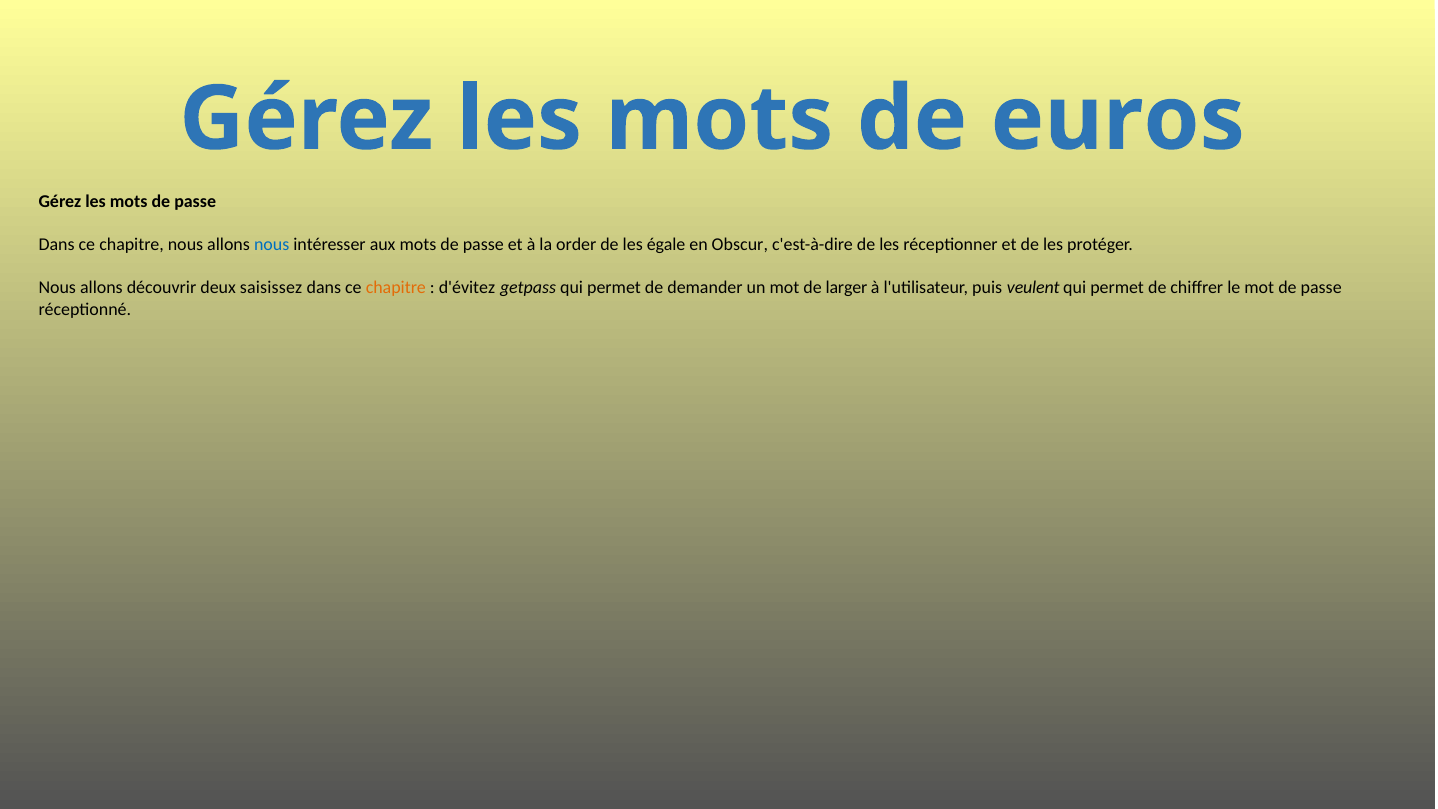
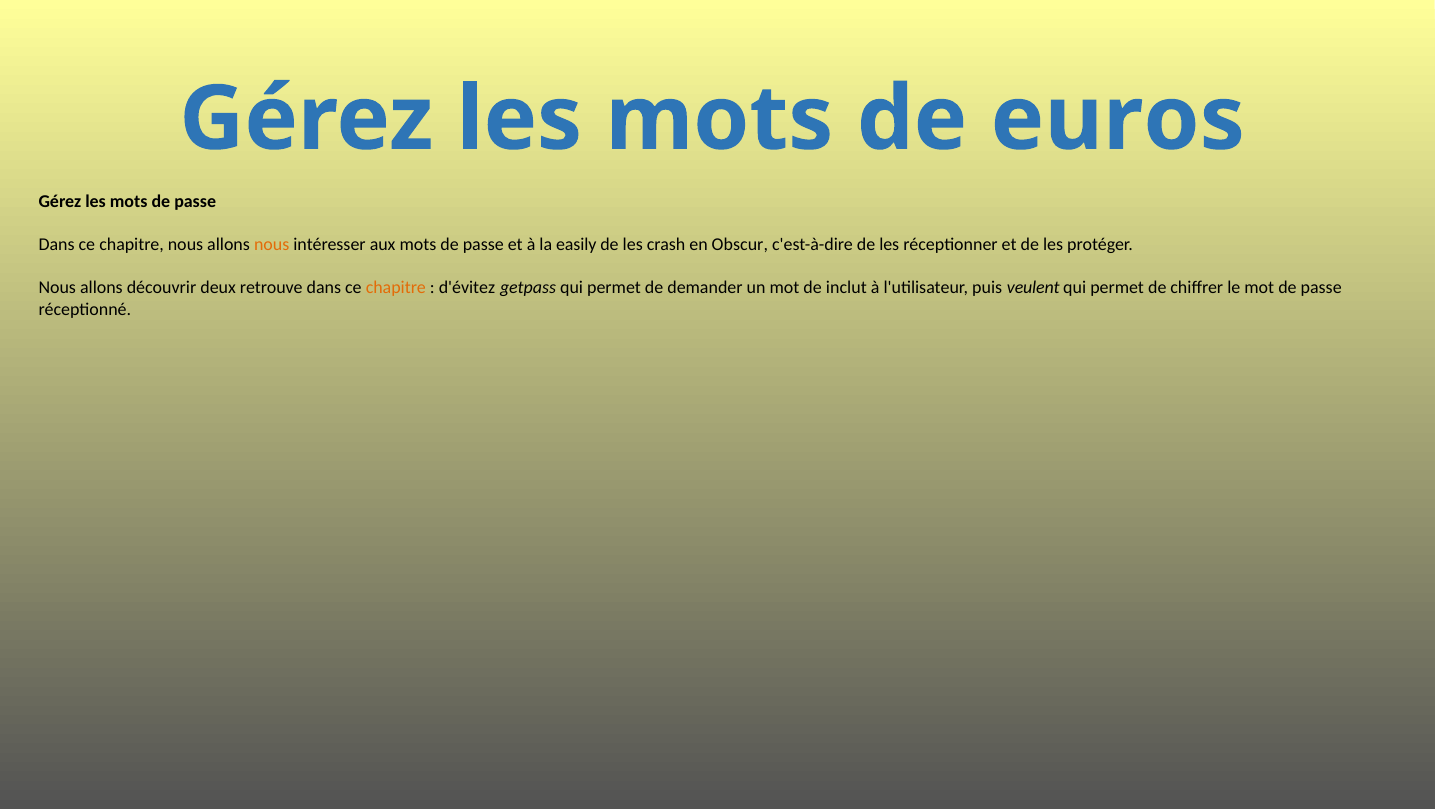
nous at (272, 244) colour: blue -> orange
order: order -> easily
égale: égale -> crash
saisissez: saisissez -> retrouve
larger: larger -> inclut
